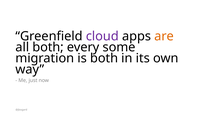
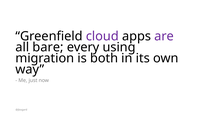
are colour: orange -> purple
all both: both -> bare
some: some -> using
